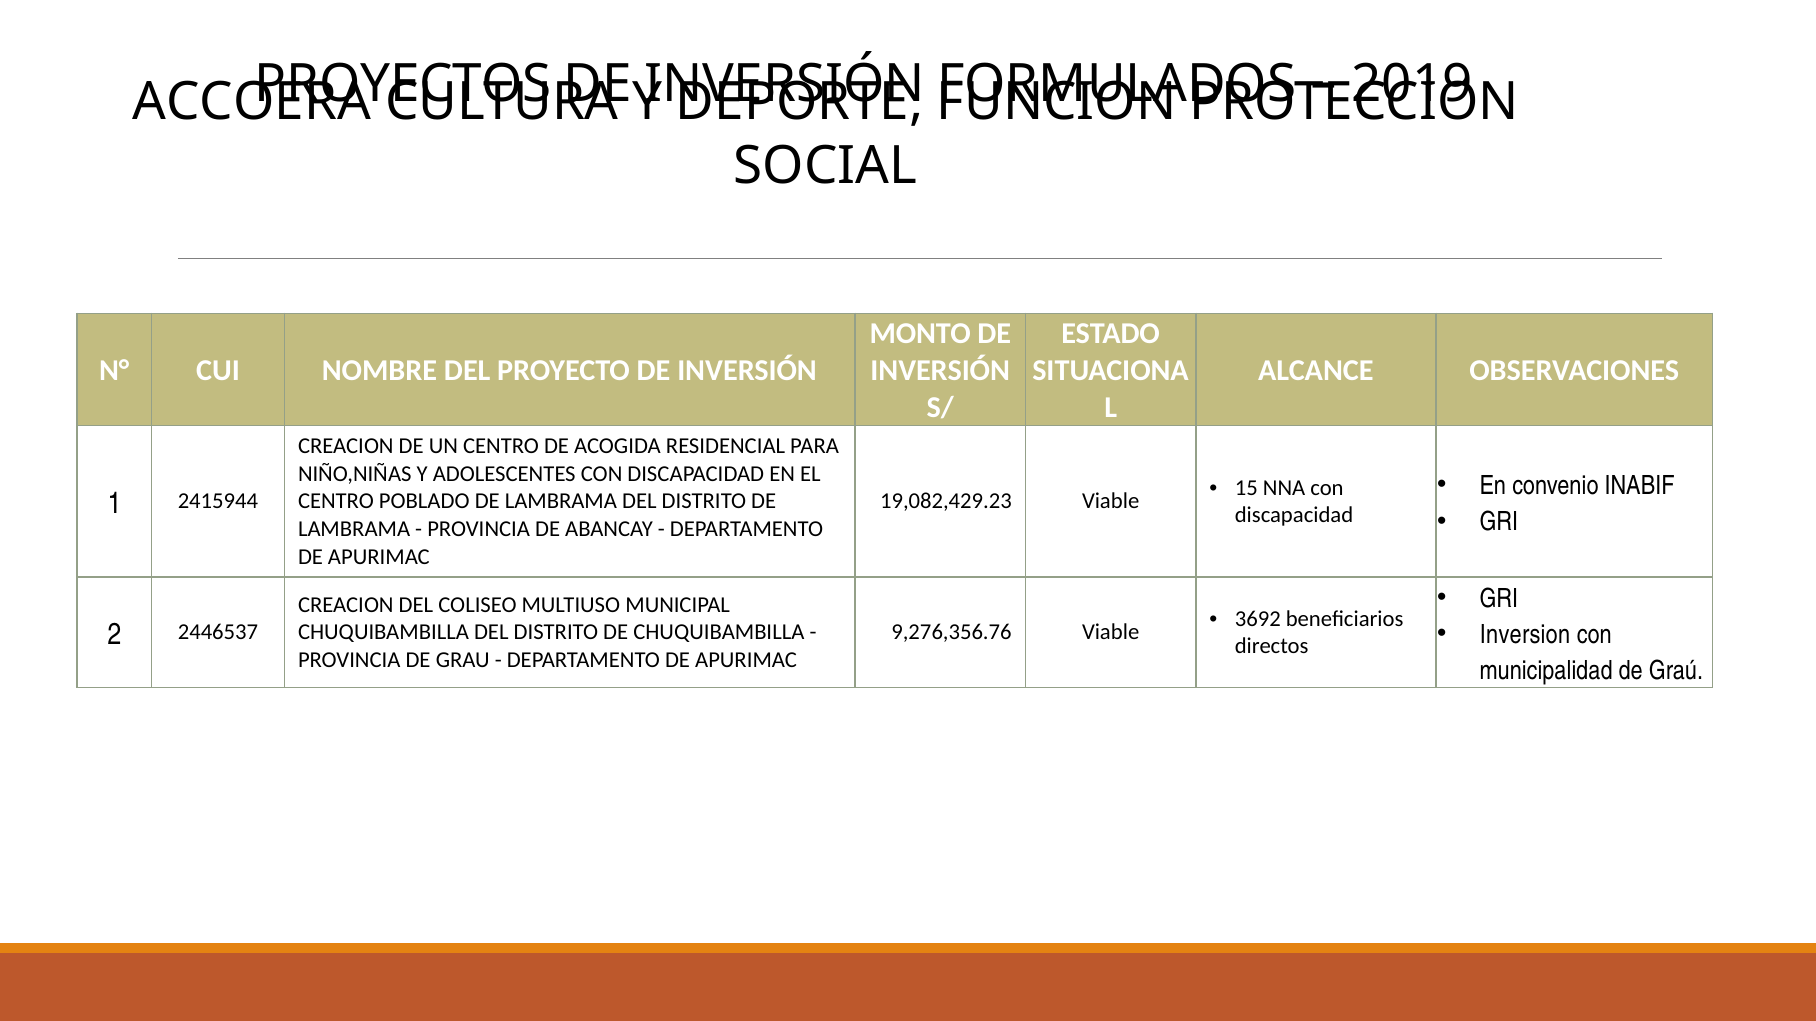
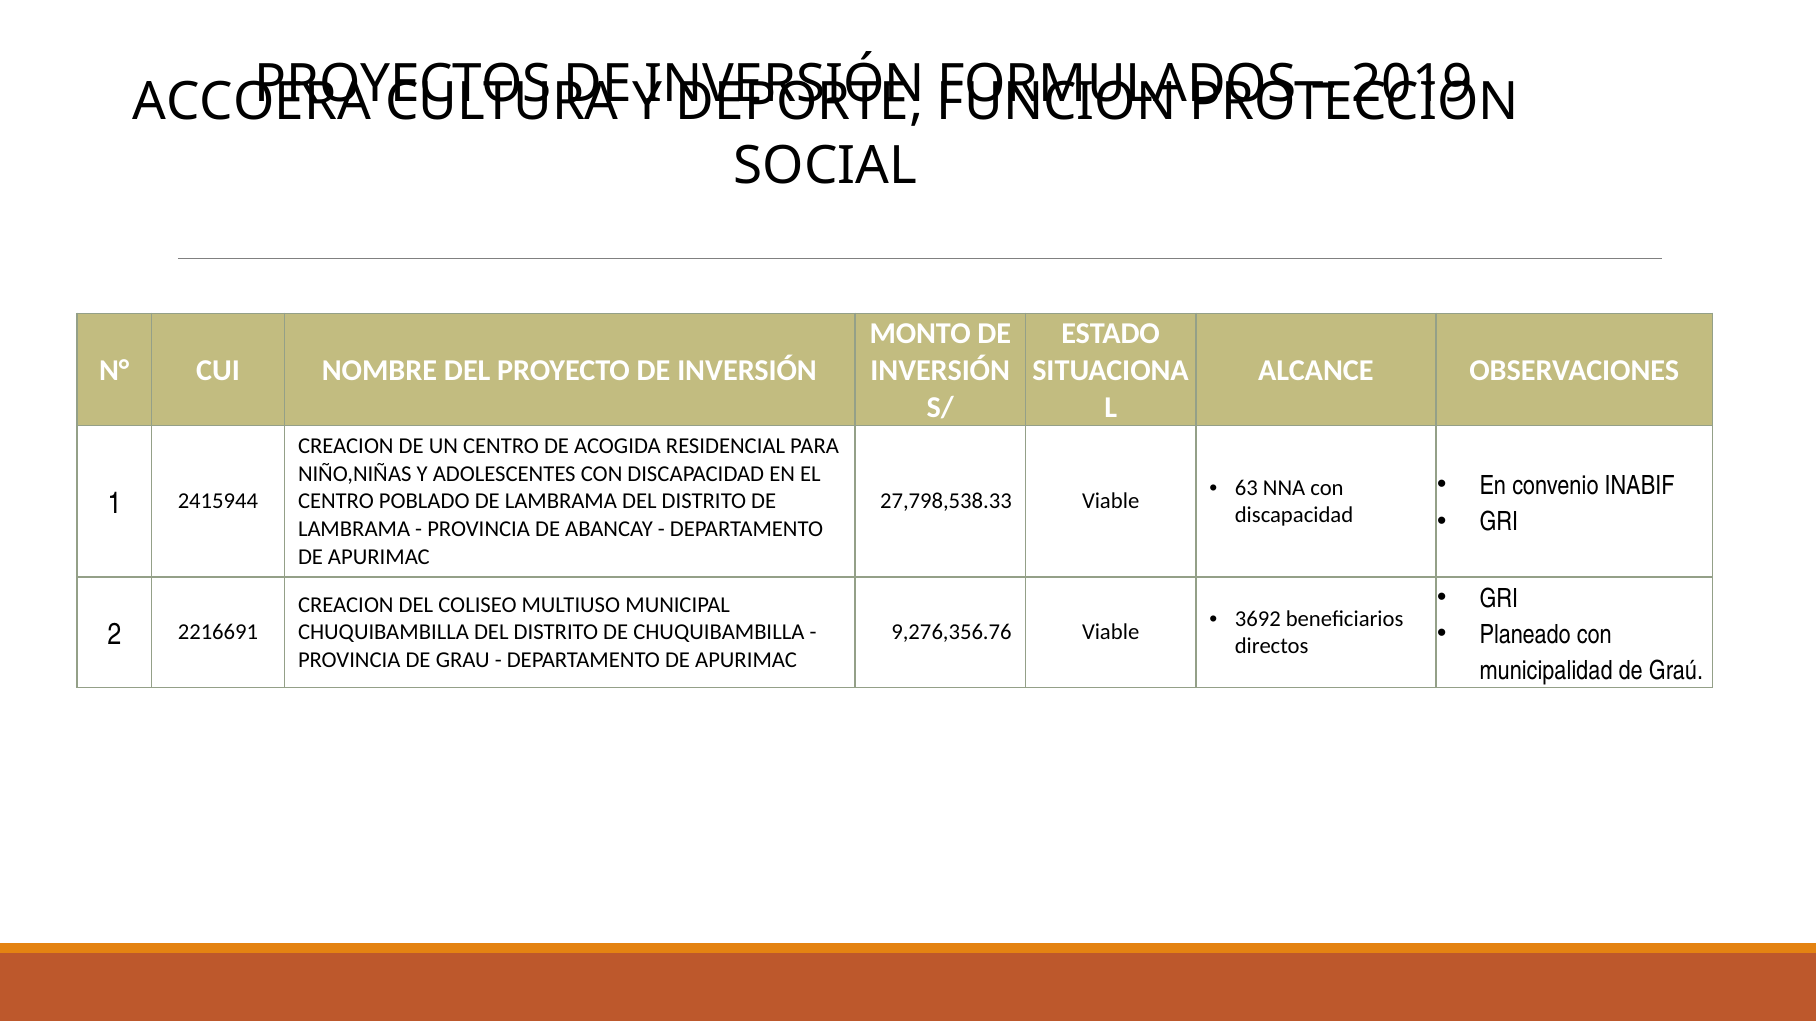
15: 15 -> 63
19,082,429.23: 19,082,429.23 -> 27,798,538.33
Inversion: Inversion -> Planeado
2446537: 2446537 -> 2216691
